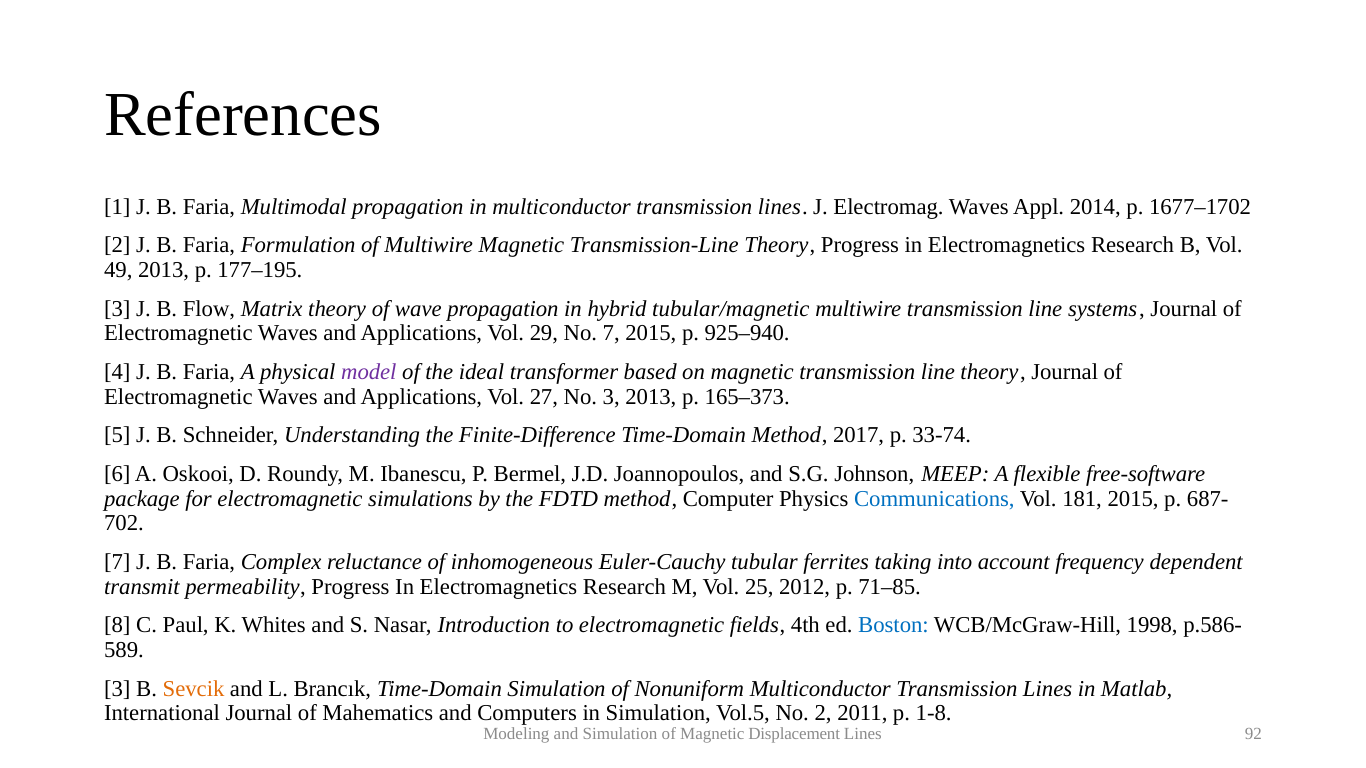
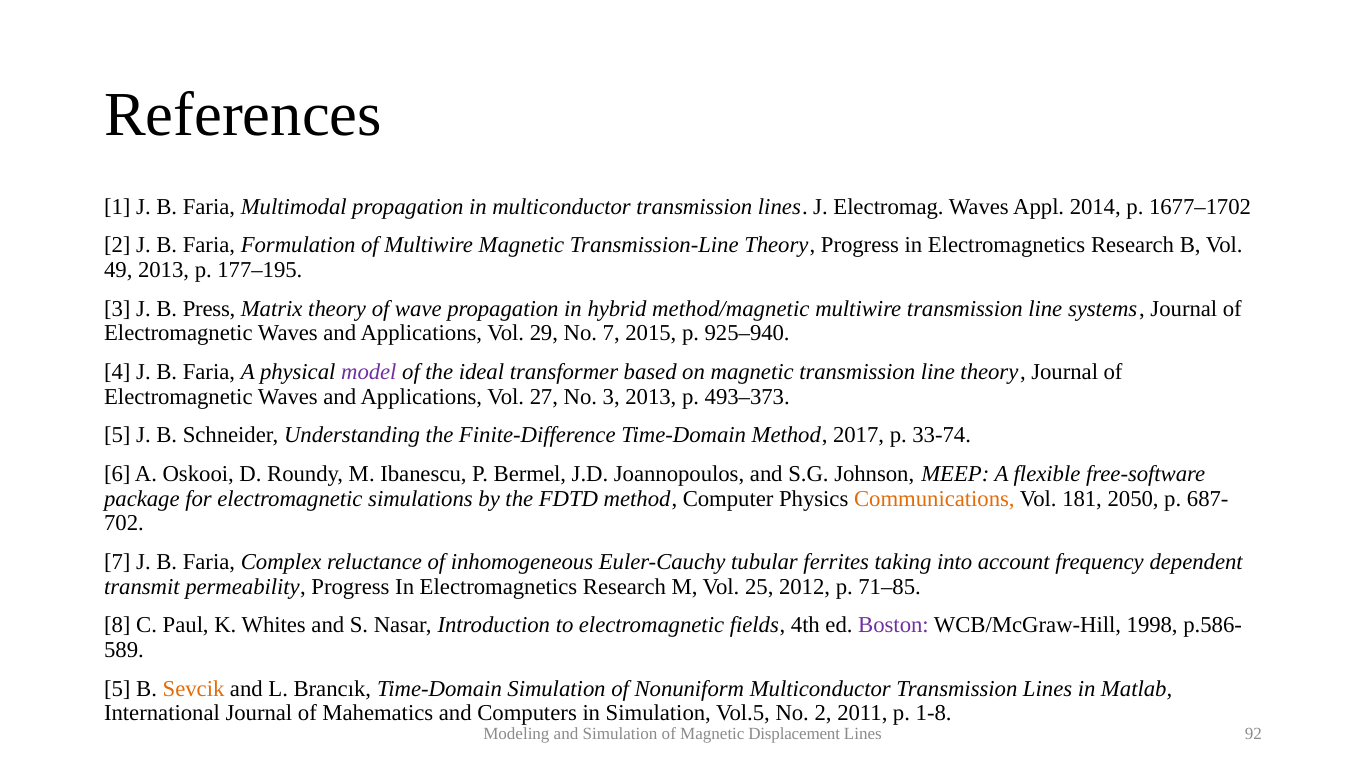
Flow: Flow -> Press
tubular/magnetic: tubular/magnetic -> method/magnetic
165–373: 165–373 -> 493–373
Communications colour: blue -> orange
181 2015: 2015 -> 2050
Boston colour: blue -> purple
3 at (117, 689): 3 -> 5
